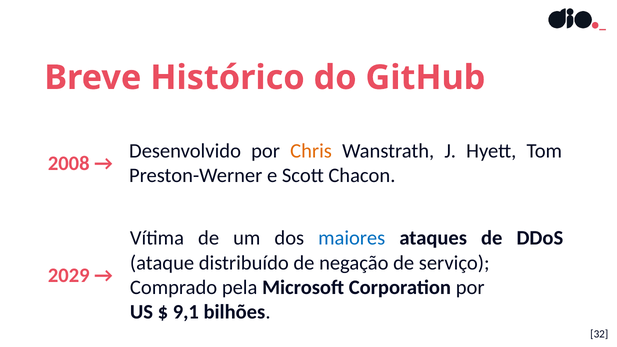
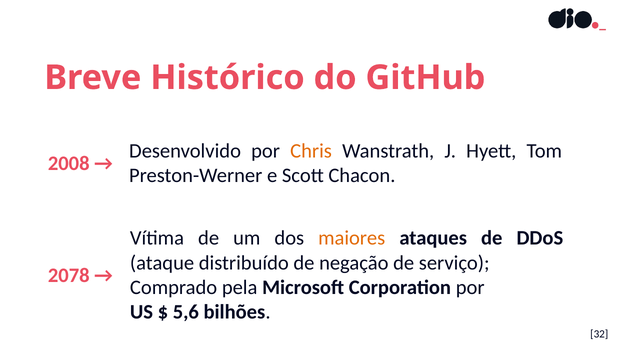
maiores colour: blue -> orange
2029: 2029 -> 2078
9,1: 9,1 -> 5,6
